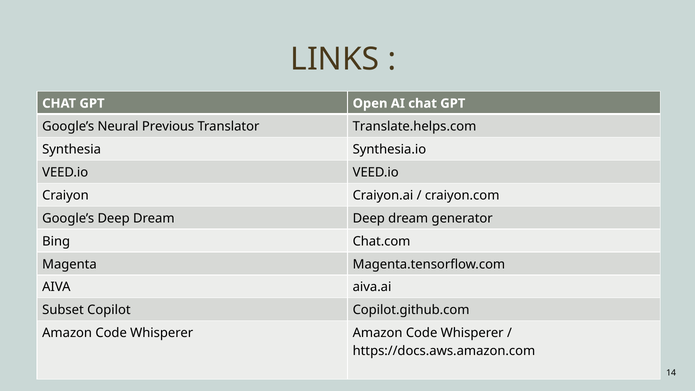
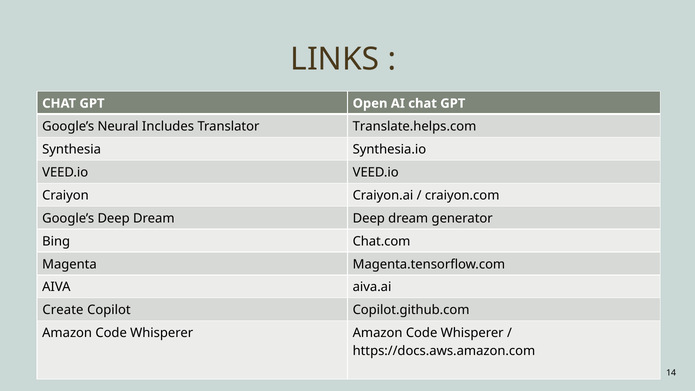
Previous: Previous -> Includes
Subset: Subset -> Create
